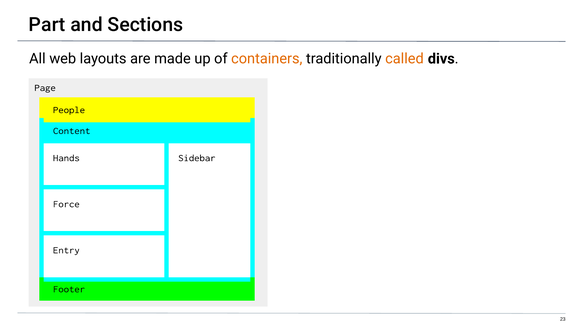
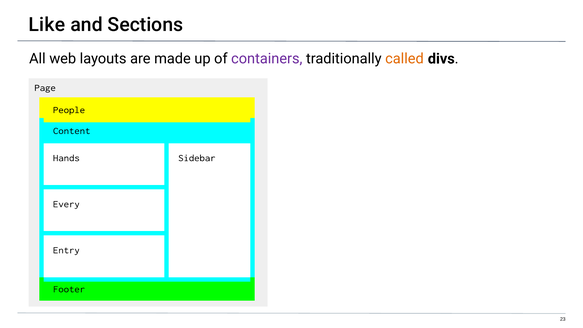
Part: Part -> Like
containers colour: orange -> purple
Force: Force -> Every
